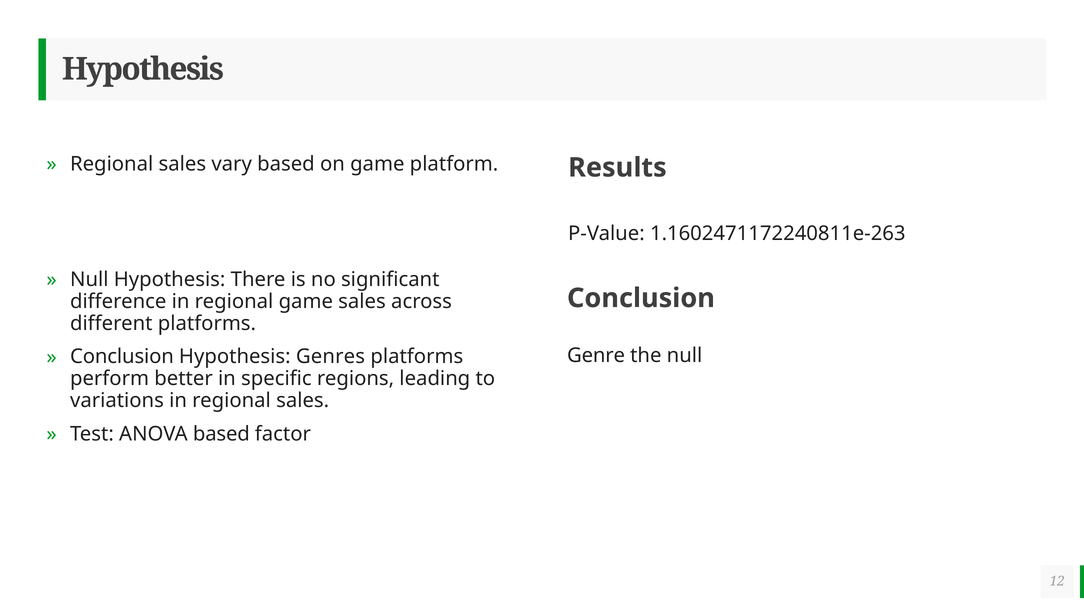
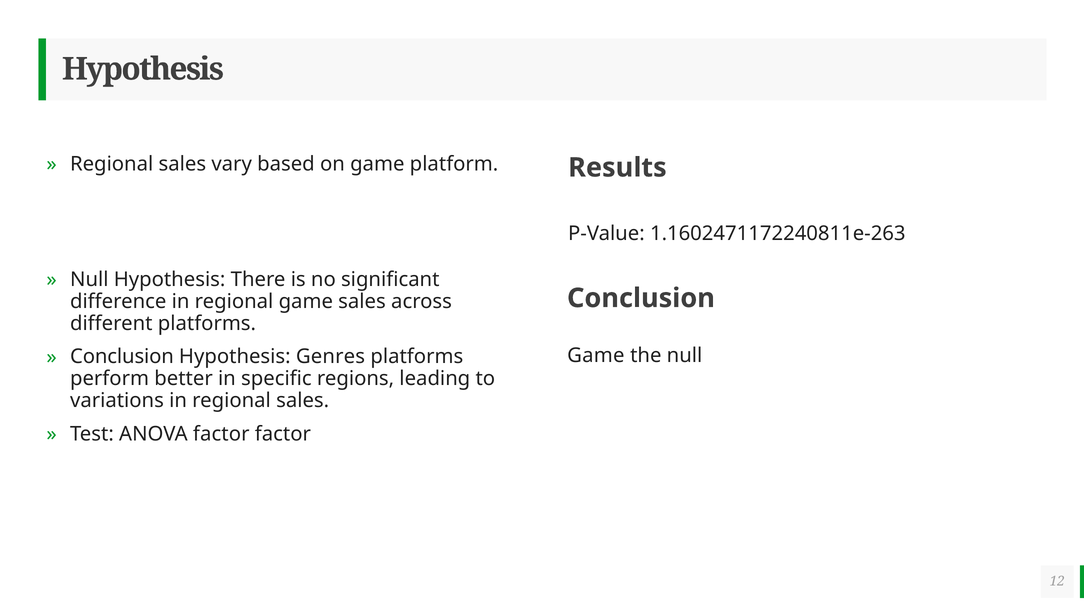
Genre at (596, 355): Genre -> Game
ANOVA based: based -> factor
